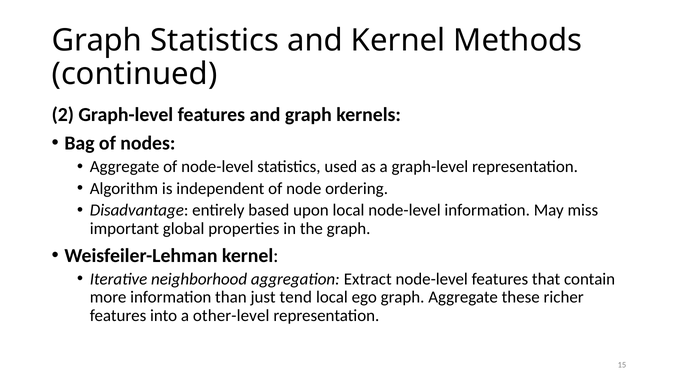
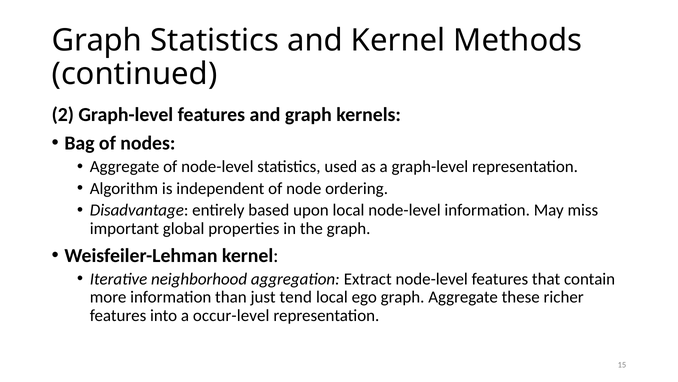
other-level: other-level -> occur-level
